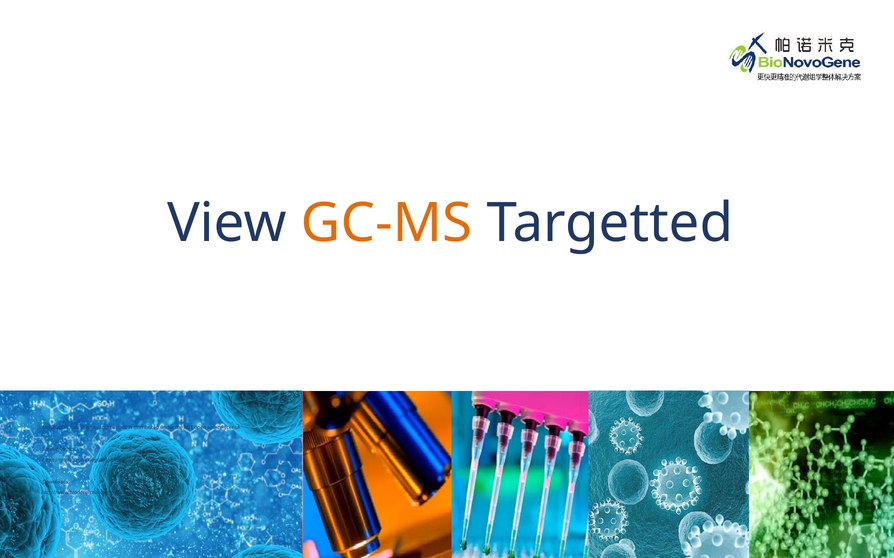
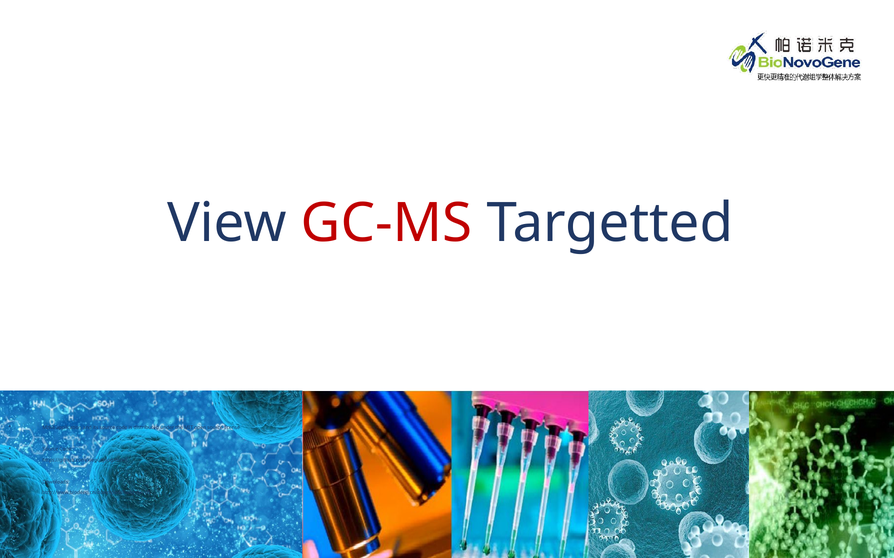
GC-MS colour: orange -> red
